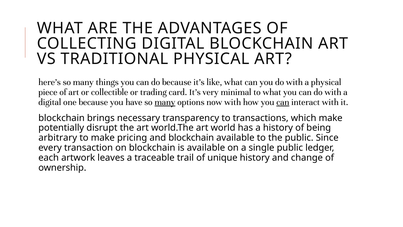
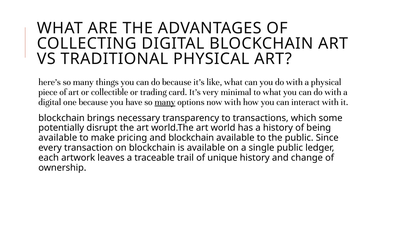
can at (283, 102) underline: present -> none
which make: make -> some
arbitrary at (58, 138): arbitrary -> available
